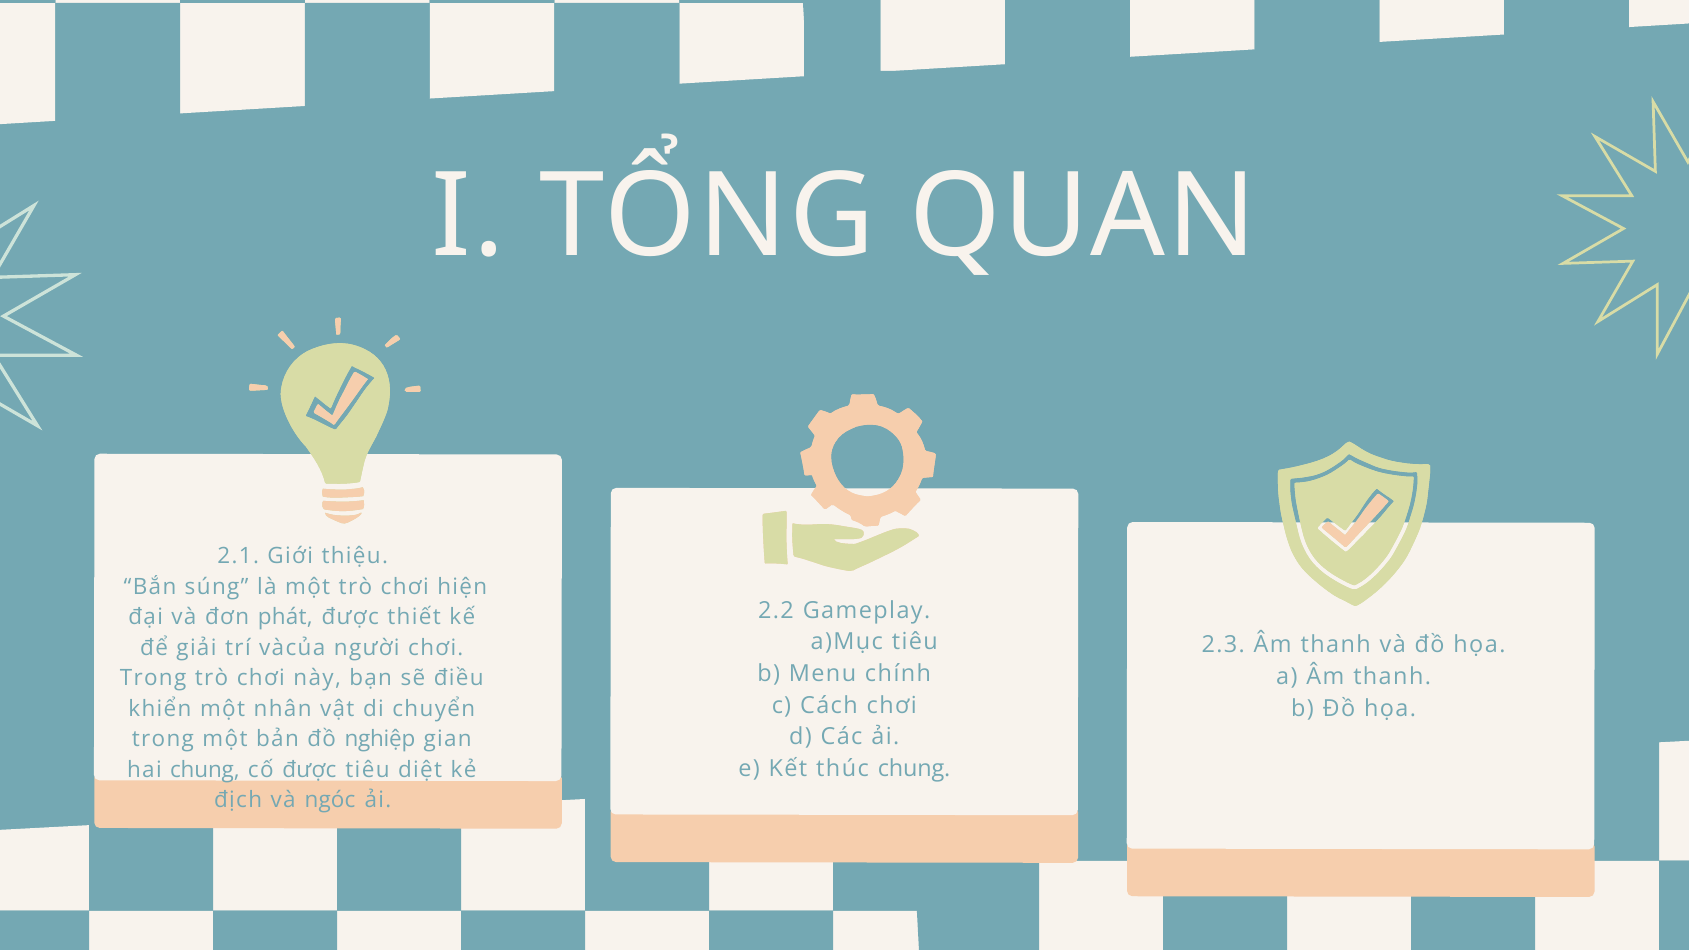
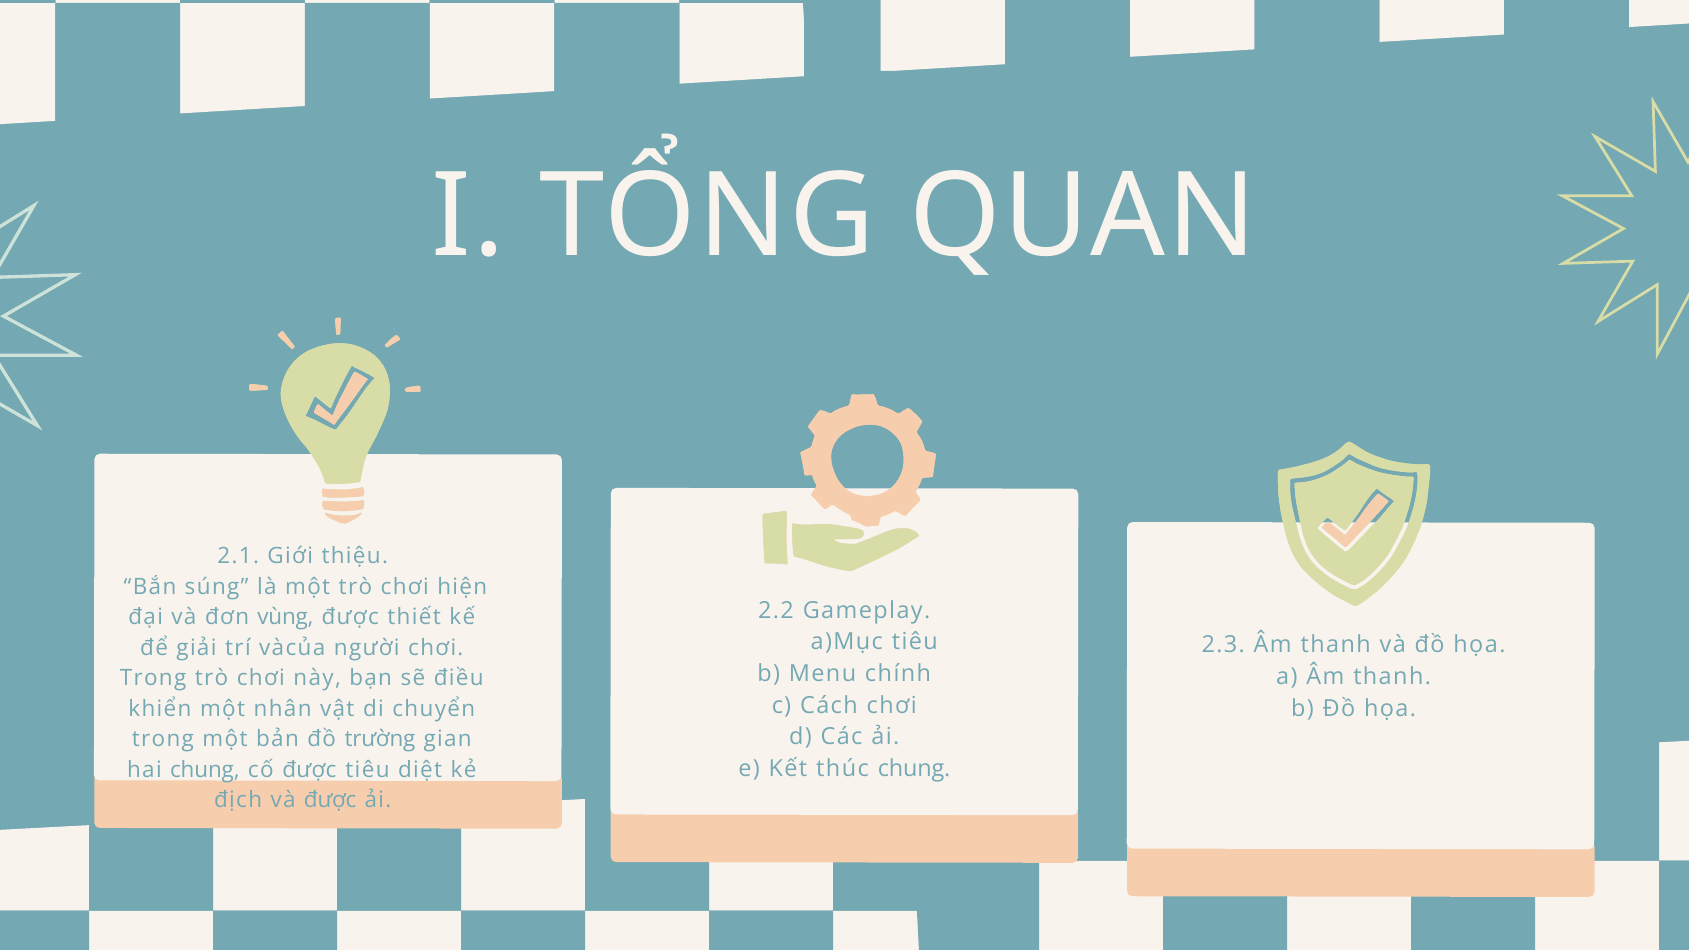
phát: phát -> vùng
nghiệp: nghiệp -> trường
và ngóc: ngóc -> được
